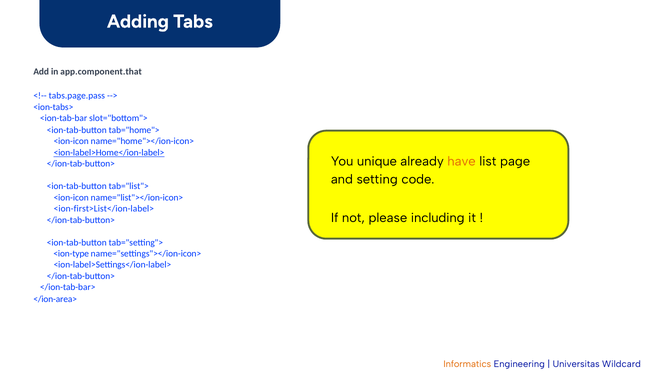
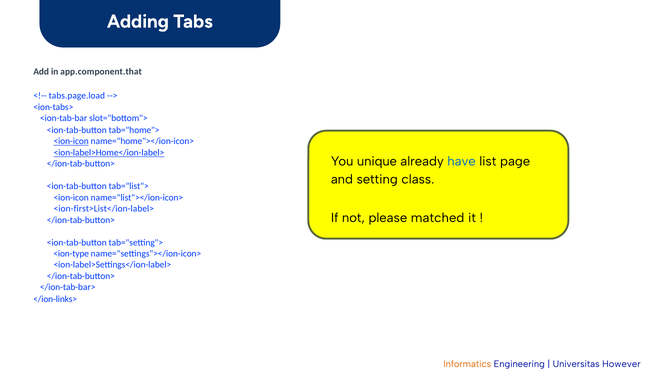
tabs.page.pass: tabs.page.pass -> tabs.page.load
<ion-icon at (71, 141) underline: none -> present
have colour: orange -> blue
code: code -> class
including: including -> matched
</ion-area>: </ion-area> -> </ion-links>
Wildcard: Wildcard -> However
